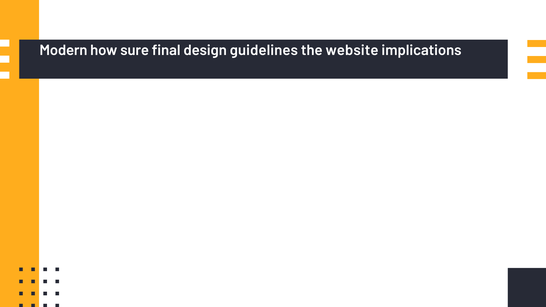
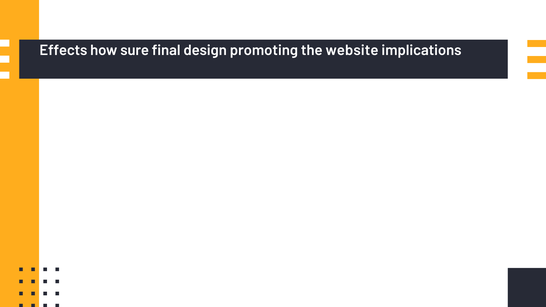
Modern: Modern -> Effects
guidelines: guidelines -> promoting
